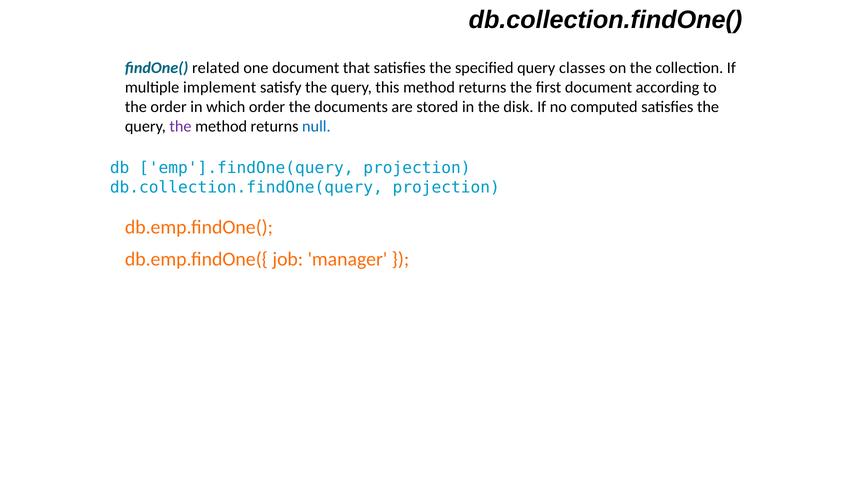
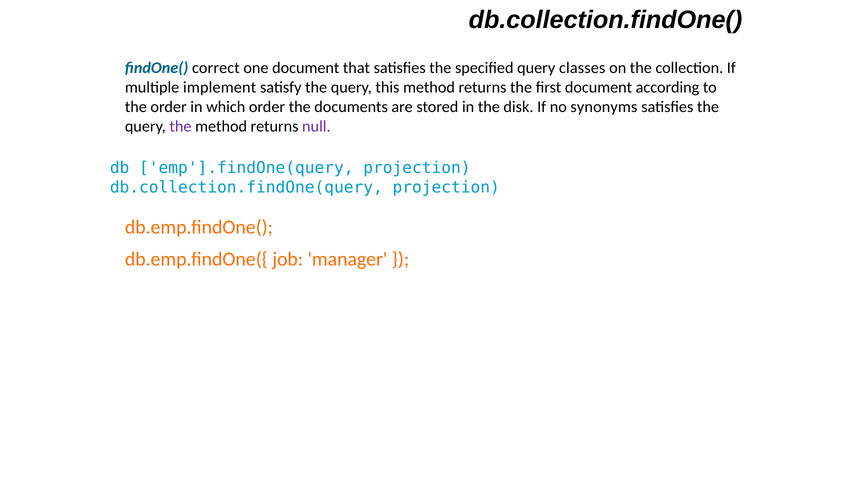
related: related -> correct
computed: computed -> synonyms
null colour: blue -> purple
